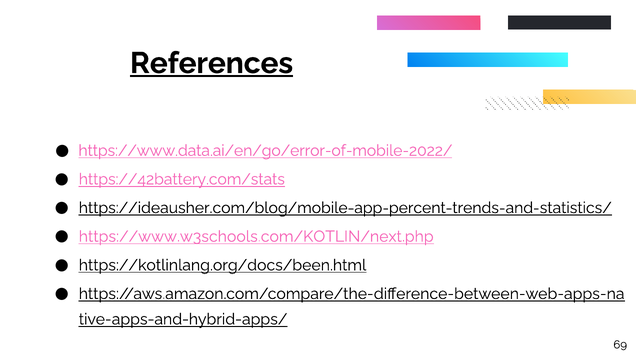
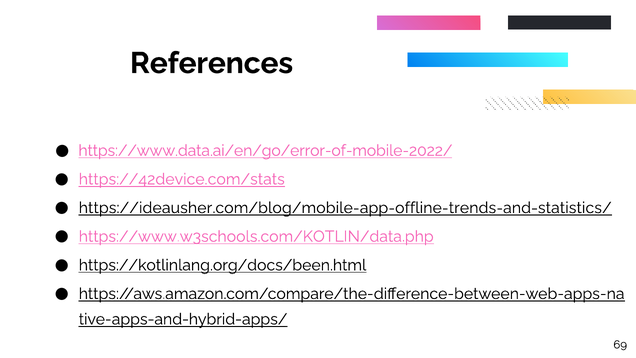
References underline: present -> none
https://42battery.com/stats: https://42battery.com/stats -> https://42device.com/stats
https://ideausher.com/blog/mobile-app-percent-trends-and-statistics/: https://ideausher.com/blog/mobile-app-percent-trends-and-statistics/ -> https://ideausher.com/blog/mobile-app-offline-trends-and-statistics/
https://www.w3schools.com/KOTLIN/next.php: https://www.w3schools.com/KOTLIN/next.php -> https://www.w3schools.com/KOTLIN/data.php
